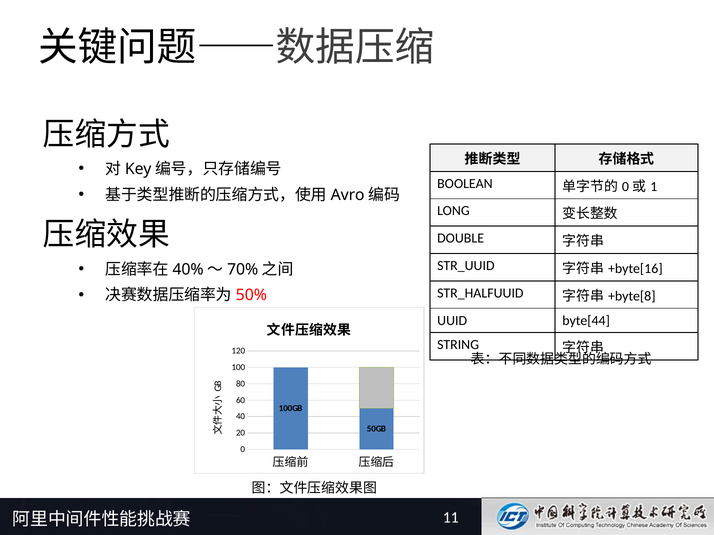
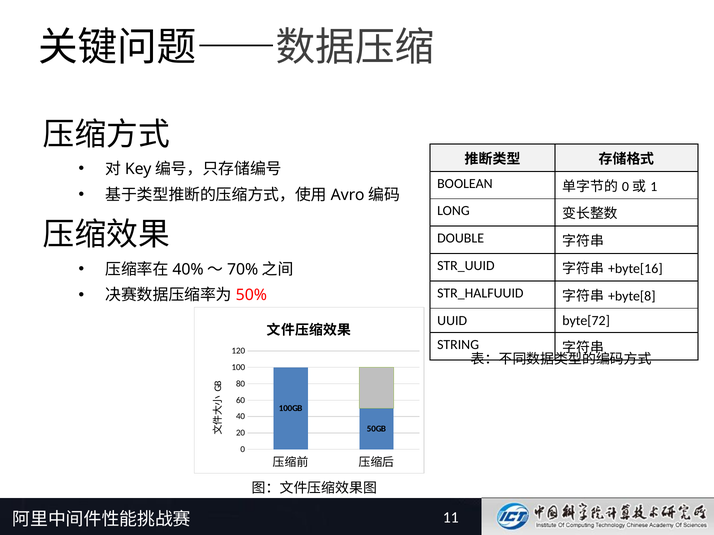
byte[44: byte[44 -> byte[72
